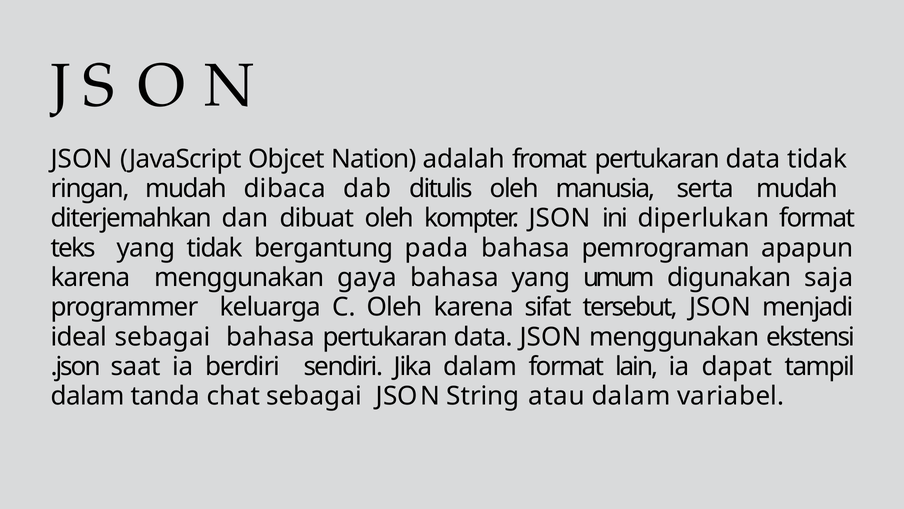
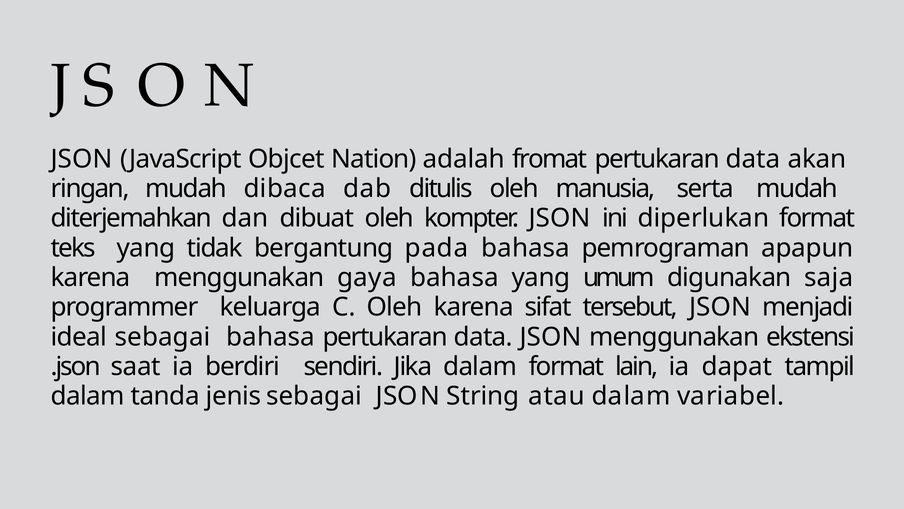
data tidak: tidak -> akan
chat: chat -> jenis
